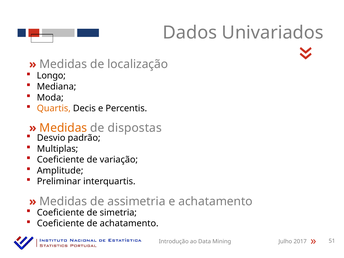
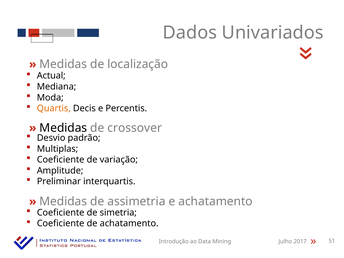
Longo: Longo -> Actual
Medidas at (63, 128) colour: orange -> black
dispostas: dispostas -> crossover
